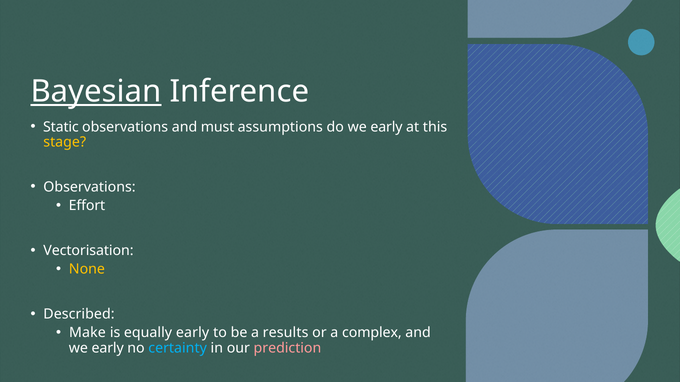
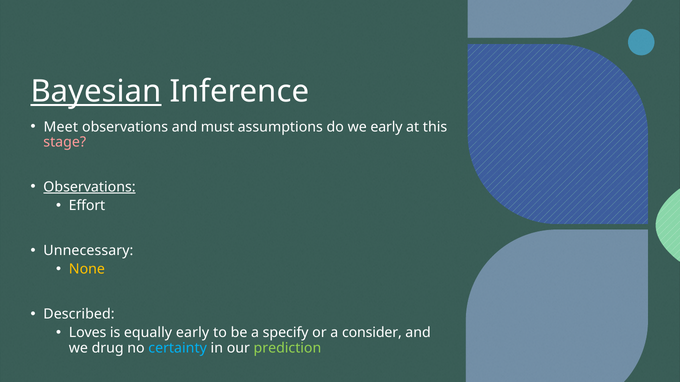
Static: Static -> Meet
stage colour: yellow -> pink
Observations at (90, 187) underline: none -> present
Vectorisation: Vectorisation -> Unnecessary
Make: Make -> Loves
results: results -> specify
complex: complex -> consider
early at (108, 348): early -> drug
prediction colour: pink -> light green
